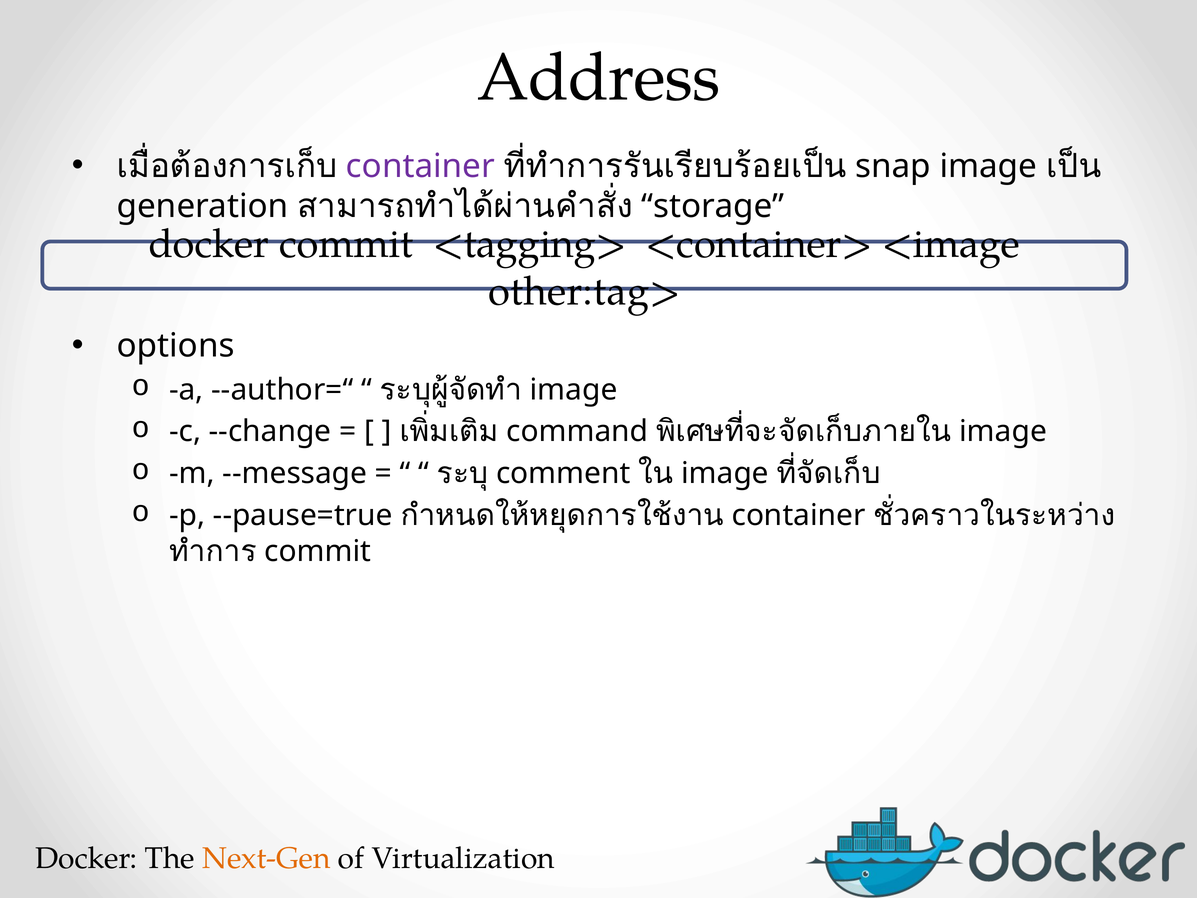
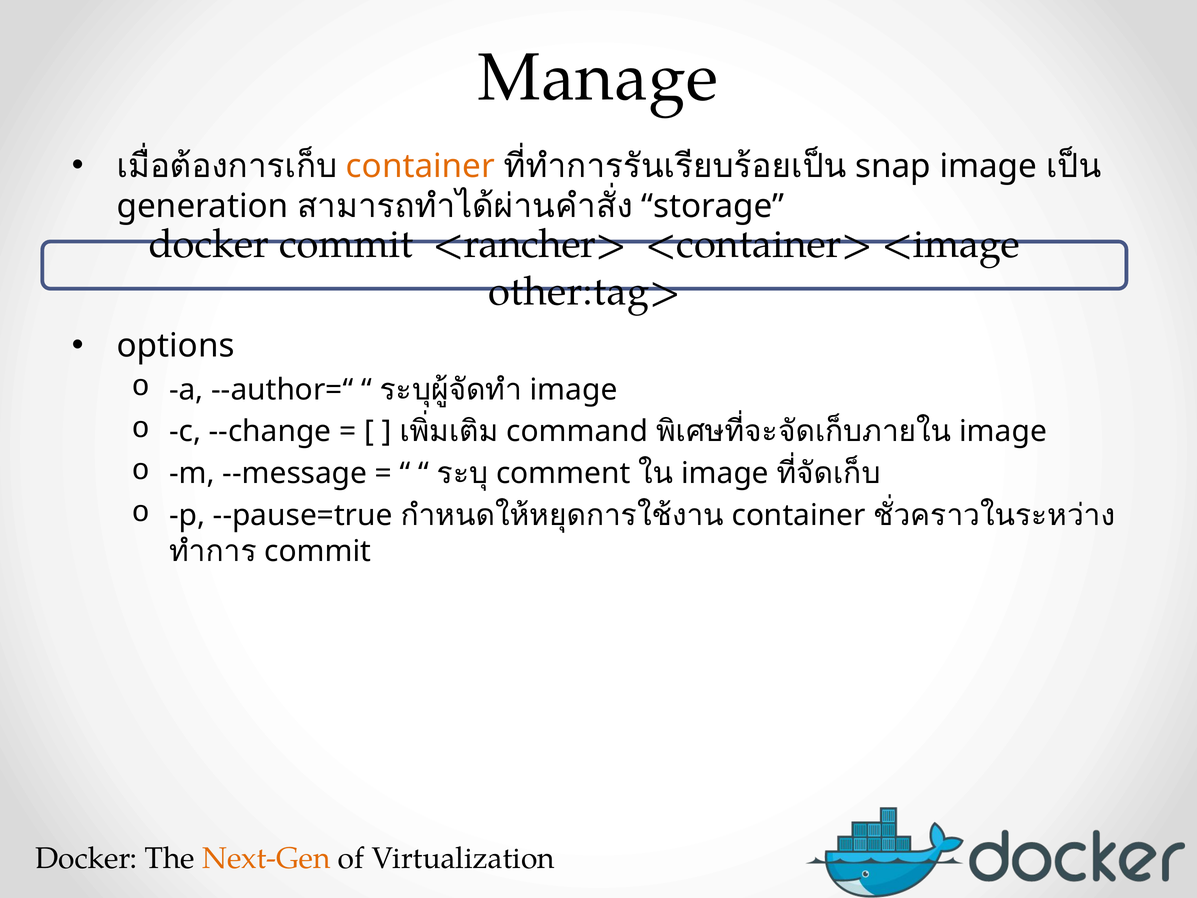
Address: Address -> Manage
container at (420, 166) colour: purple -> orange
<tagging>: <tagging> -> <rancher>
